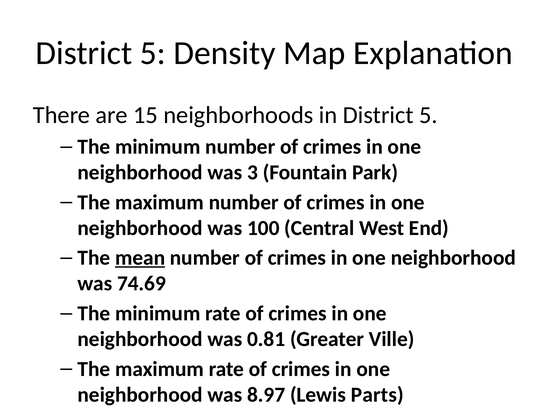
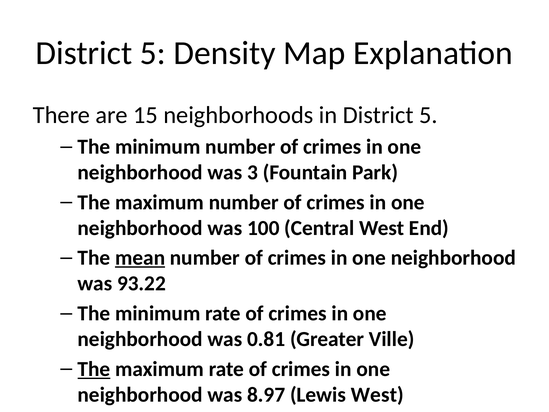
74.69: 74.69 -> 93.22
The at (94, 369) underline: none -> present
Lewis Parts: Parts -> West
